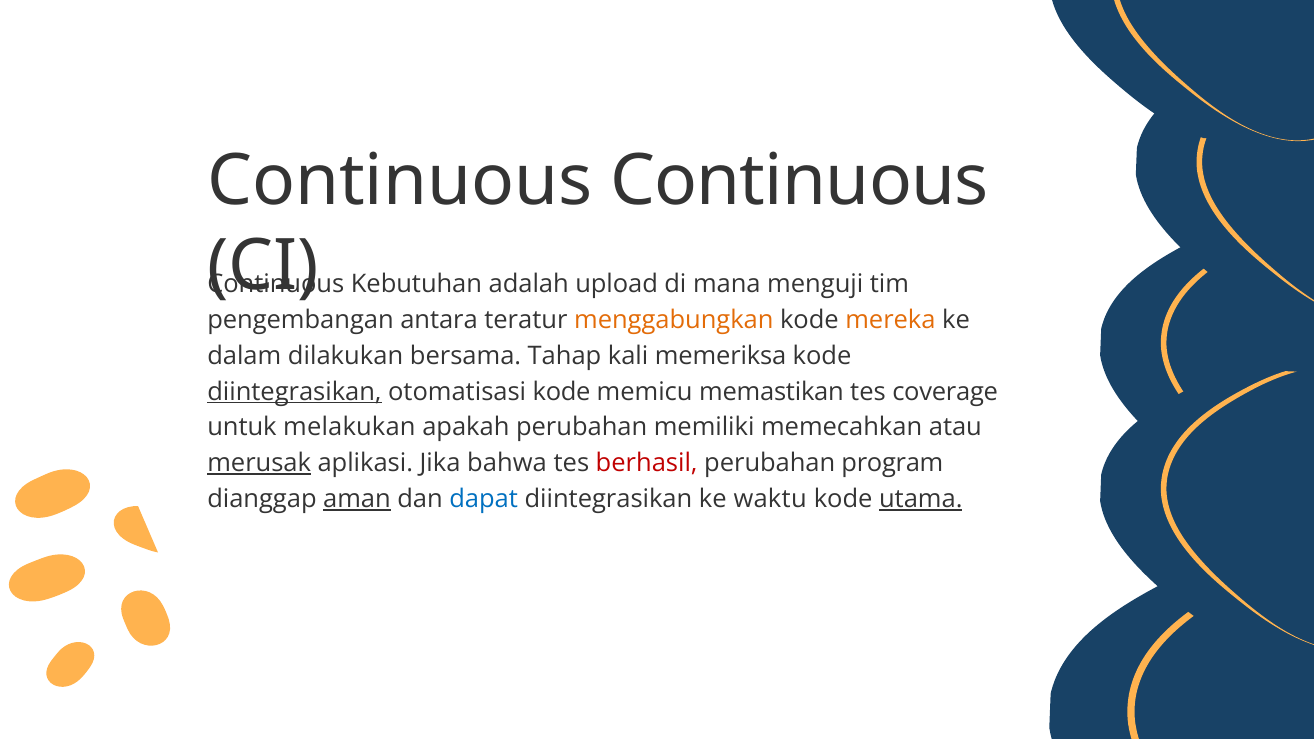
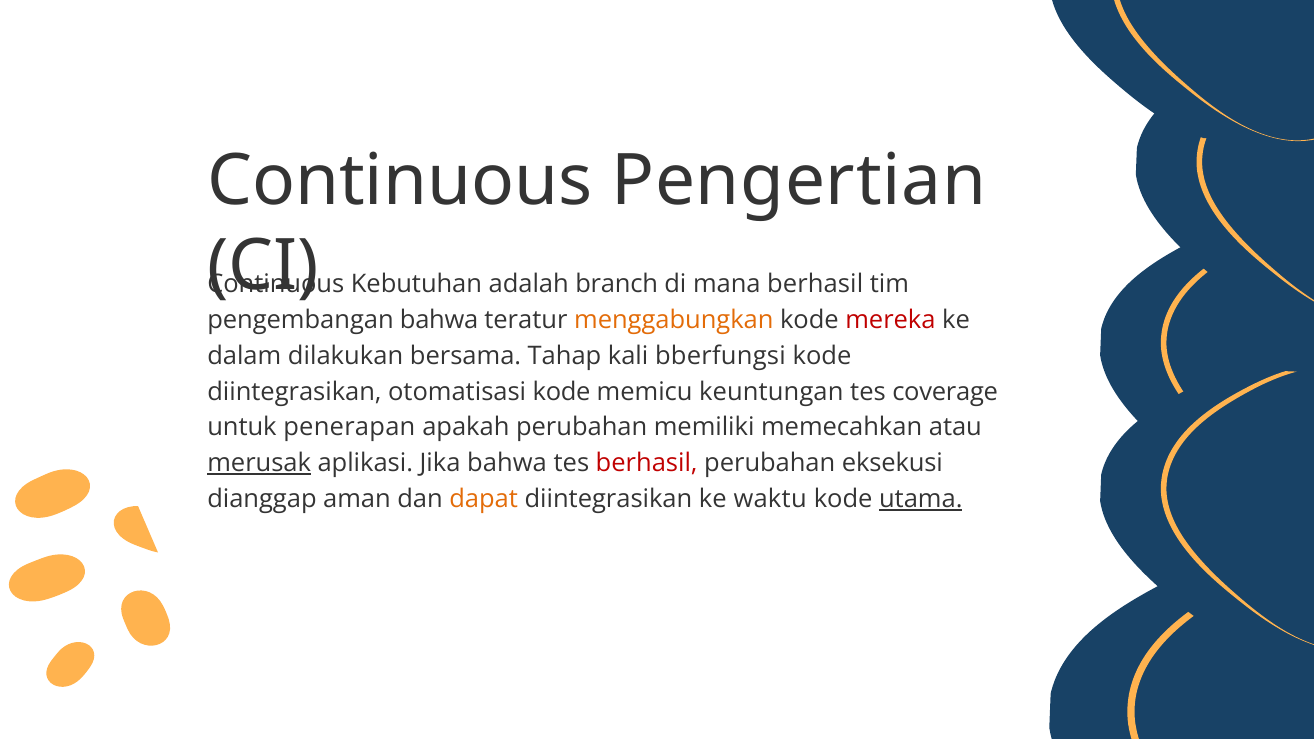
Continuous Continuous: Continuous -> Pengertian
upload: upload -> branch
mana menguji: menguji -> berhasil
pengembangan antara: antara -> bahwa
mereka colour: orange -> red
memeriksa: memeriksa -> bberfungsi
diintegrasikan at (294, 392) underline: present -> none
memastikan: memastikan -> keuntungan
melakukan: melakukan -> penerapan
program: program -> eksekusi
aman underline: present -> none
dapat colour: blue -> orange
